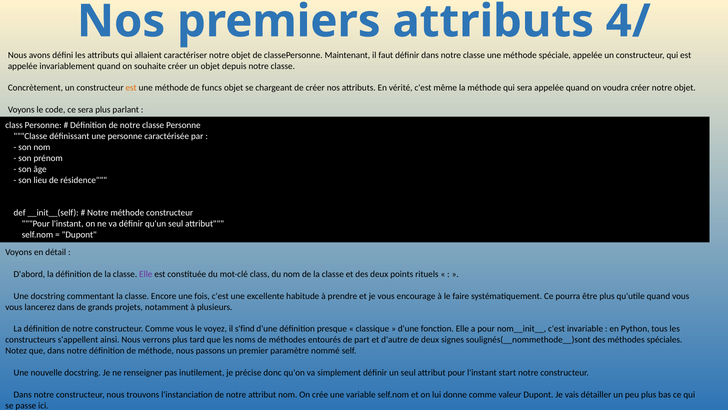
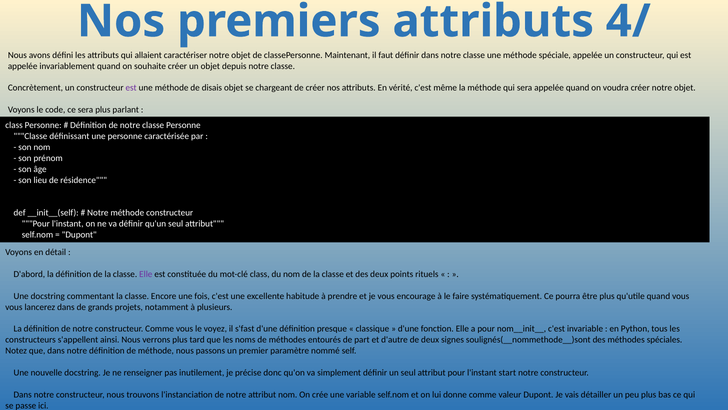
est at (131, 88) colour: orange -> purple
funcs: funcs -> disais
s'find: s'find -> s'fast
